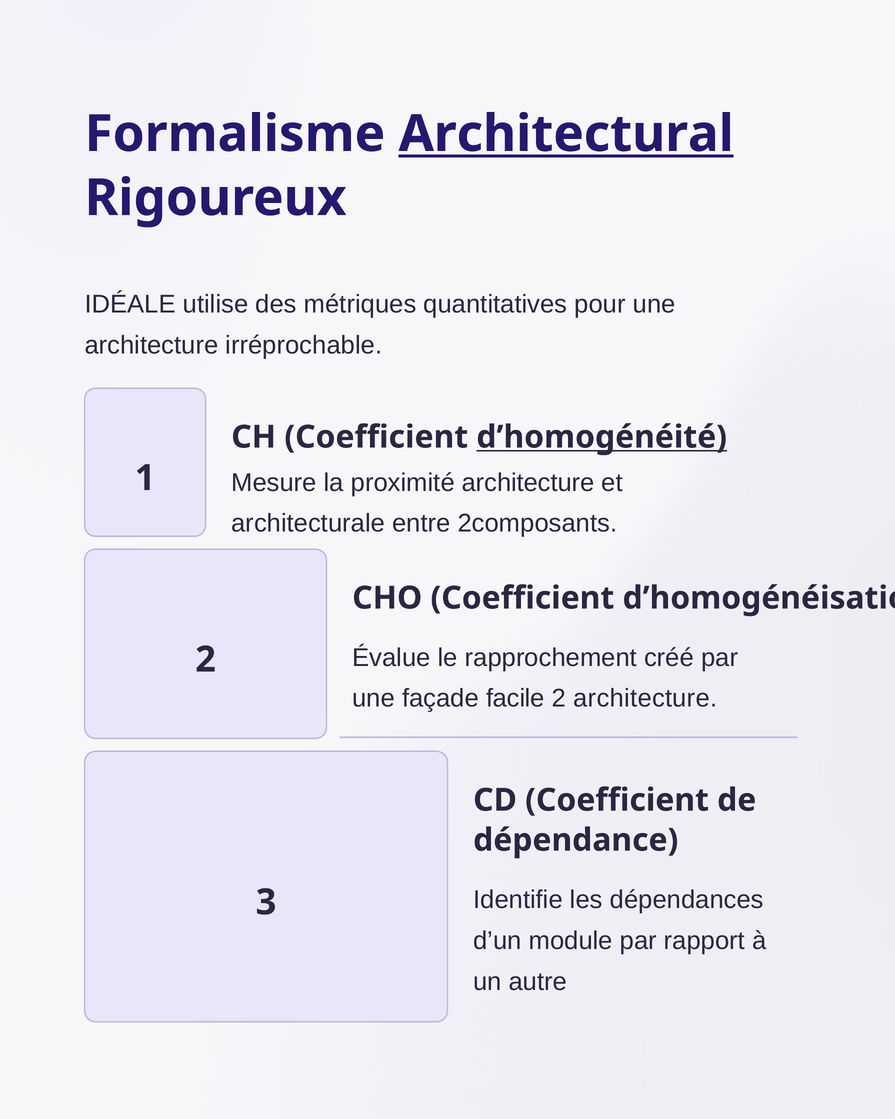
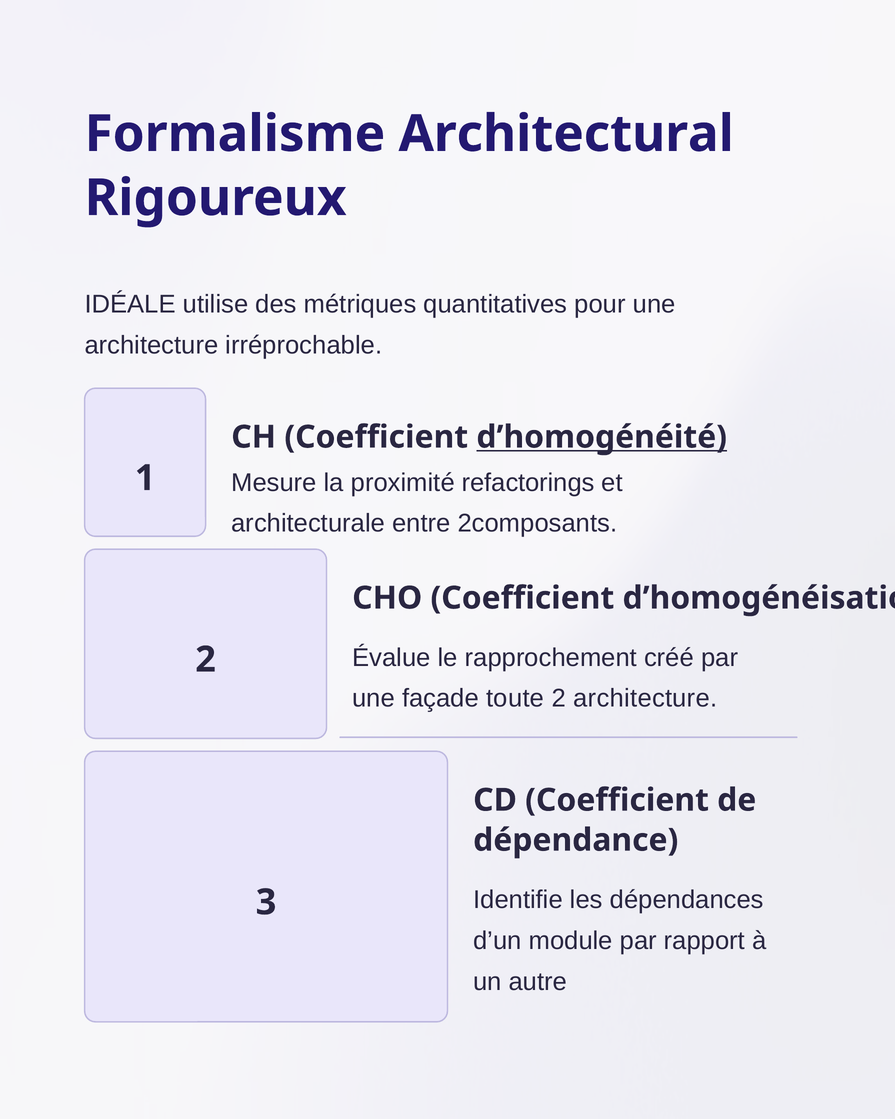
Architectural underline: present -> none
proximité architecture: architecture -> refactorings
facile: facile -> toute
